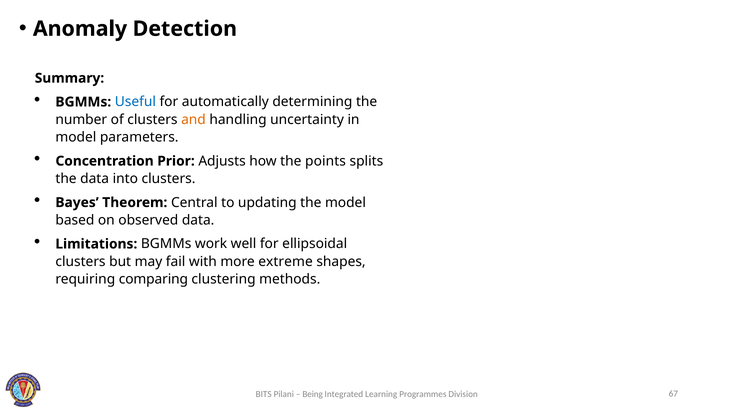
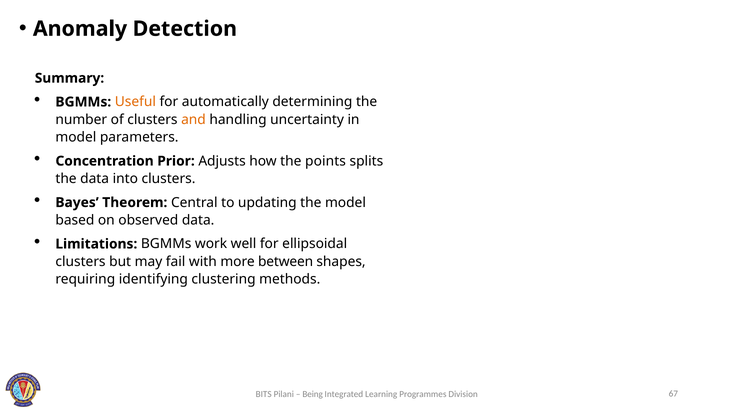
Useful colour: blue -> orange
extreme: extreme -> between
comparing: comparing -> identifying
